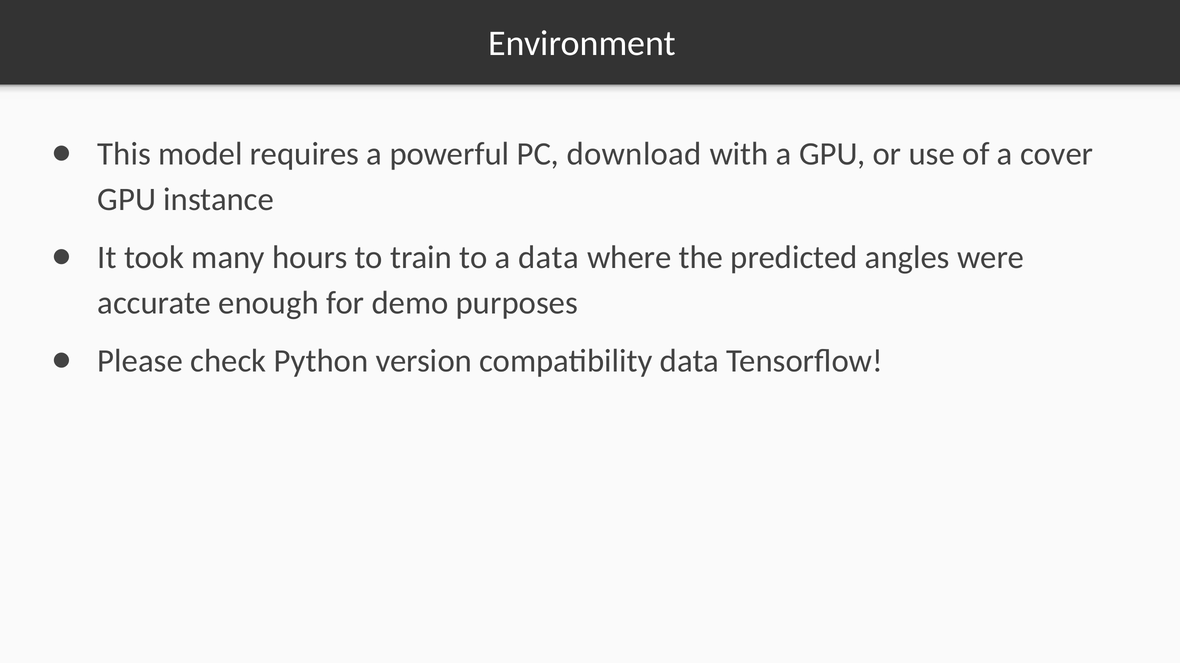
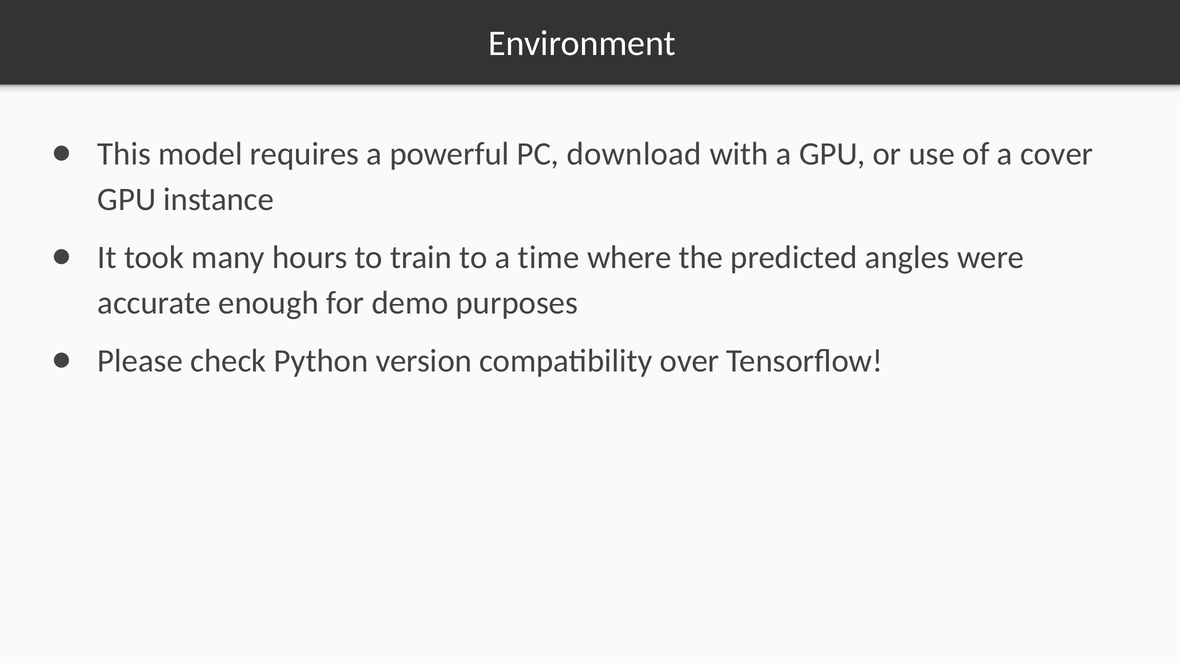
a data: data -> time
compatibility data: data -> over
